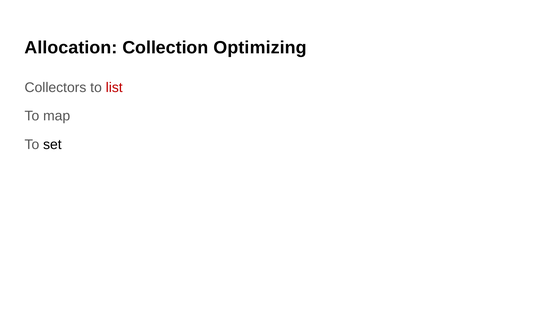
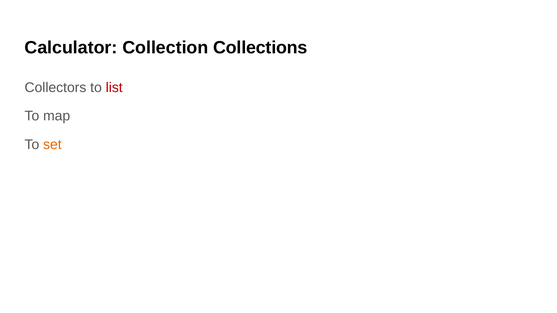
Allocation: Allocation -> Calculator
Optimizing: Optimizing -> Collections
set colour: black -> orange
